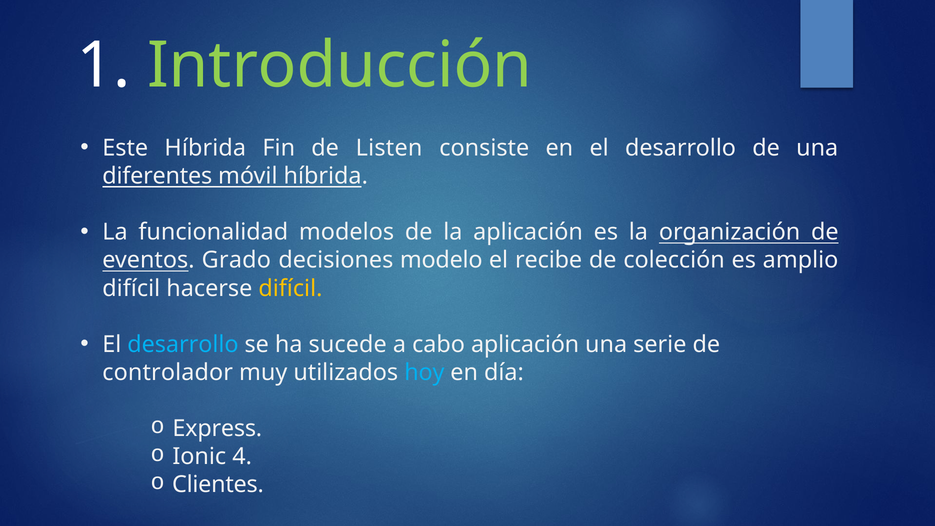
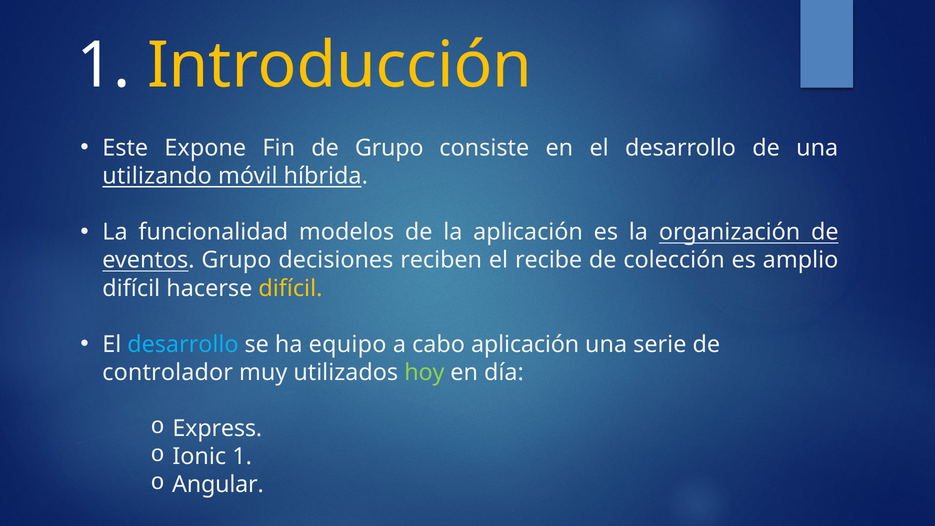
Introducción colour: light green -> yellow
Este Híbrida: Híbrida -> Expone
de Listen: Listen -> Grupo
diferentes: diferentes -> utilizando
eventos Grado: Grado -> Grupo
modelo: modelo -> reciben
sucede: sucede -> equipo
hoy colour: light blue -> light green
Ionic 4: 4 -> 1
Clientes: Clientes -> Angular
